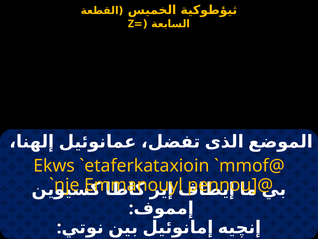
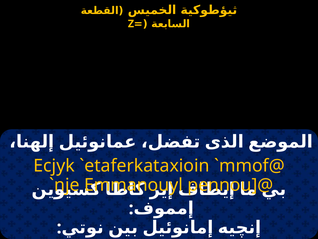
Ekws: Ekws -> Ecjyk
